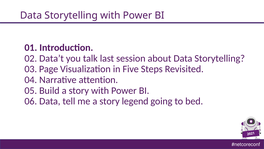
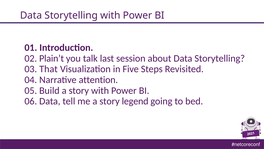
Data’t: Data’t -> Plain’t
Page: Page -> That
